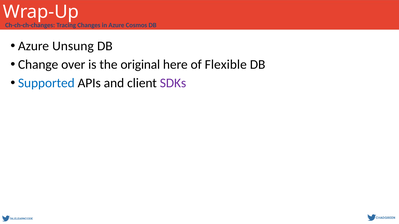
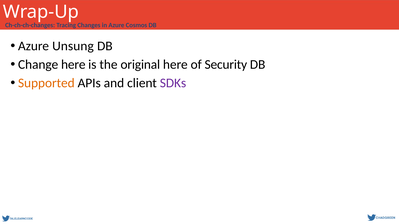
Change over: over -> here
Flexible: Flexible -> Security
Supported colour: blue -> orange
